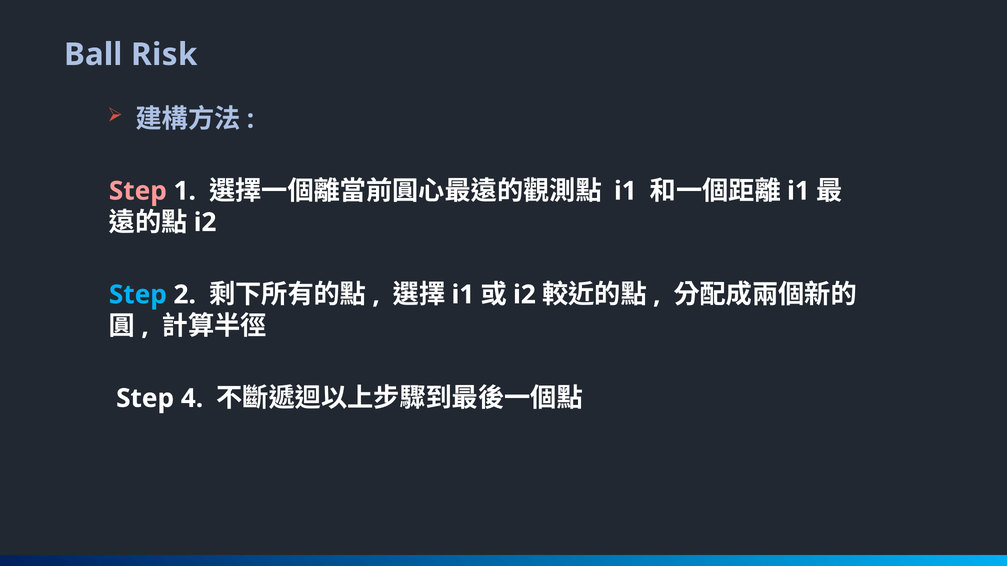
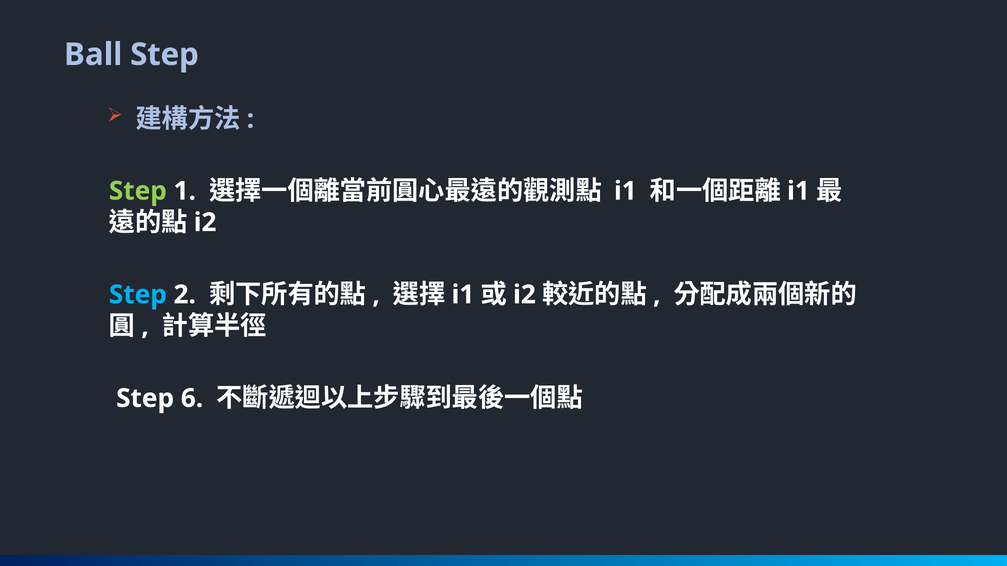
Ball Risk: Risk -> Step
Step at (138, 191) colour: pink -> light green
4: 4 -> 6
